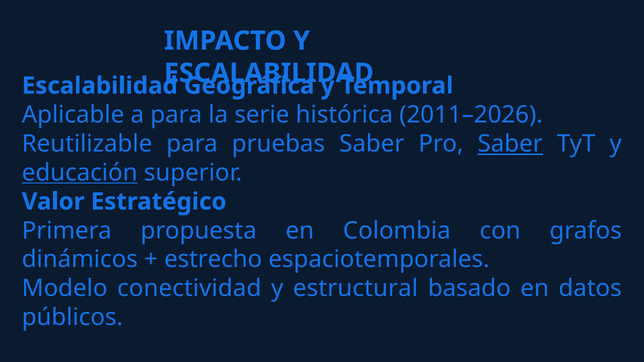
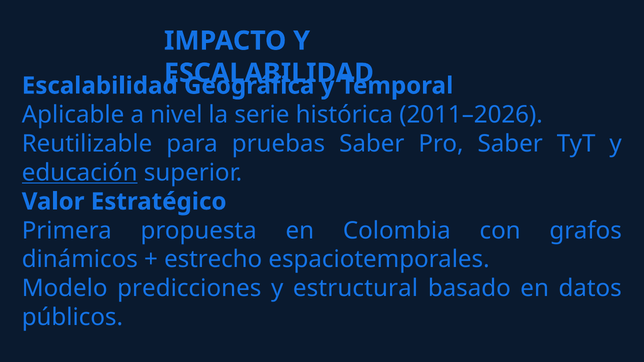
a para: para -> nivel
Saber at (510, 144) underline: present -> none
conectividad: conectividad -> predicciones
